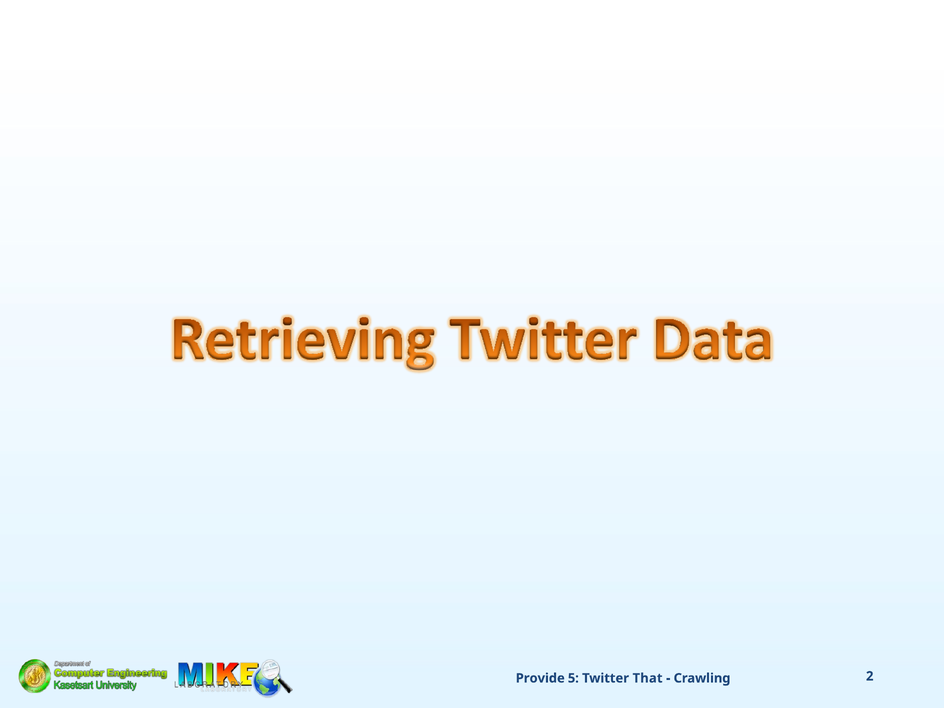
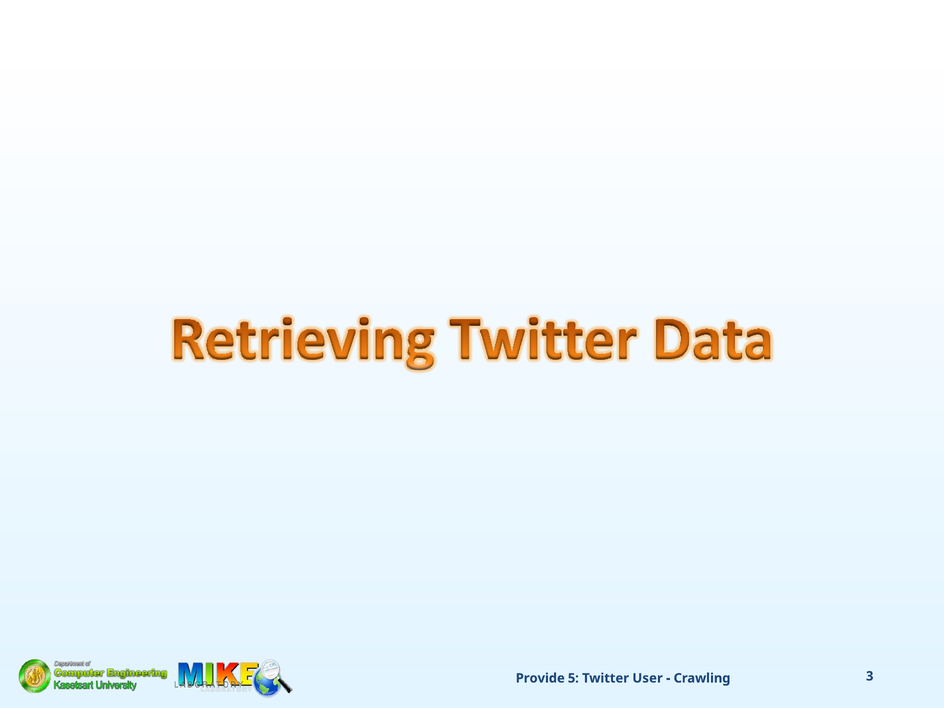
That: That -> User
2: 2 -> 3
